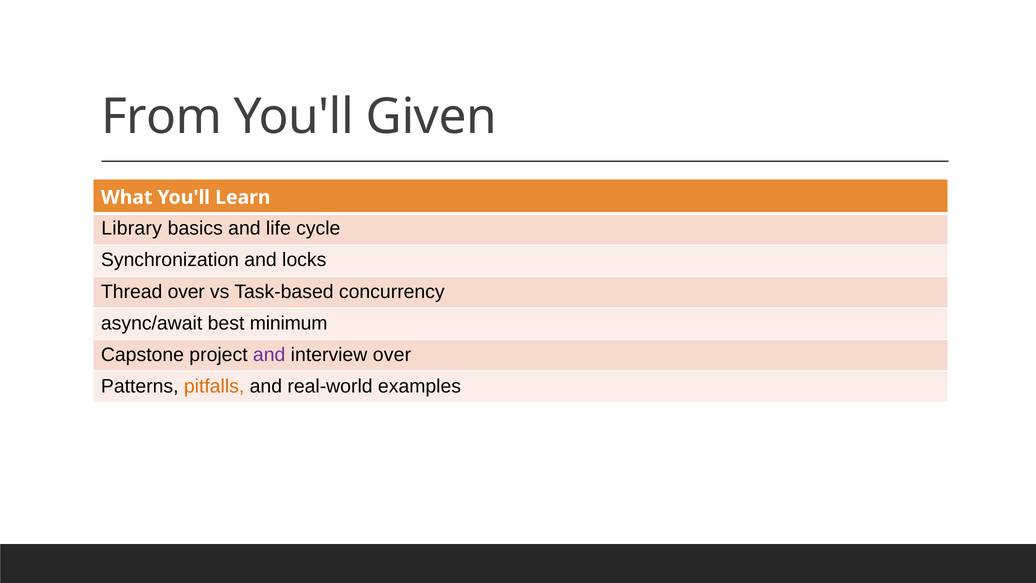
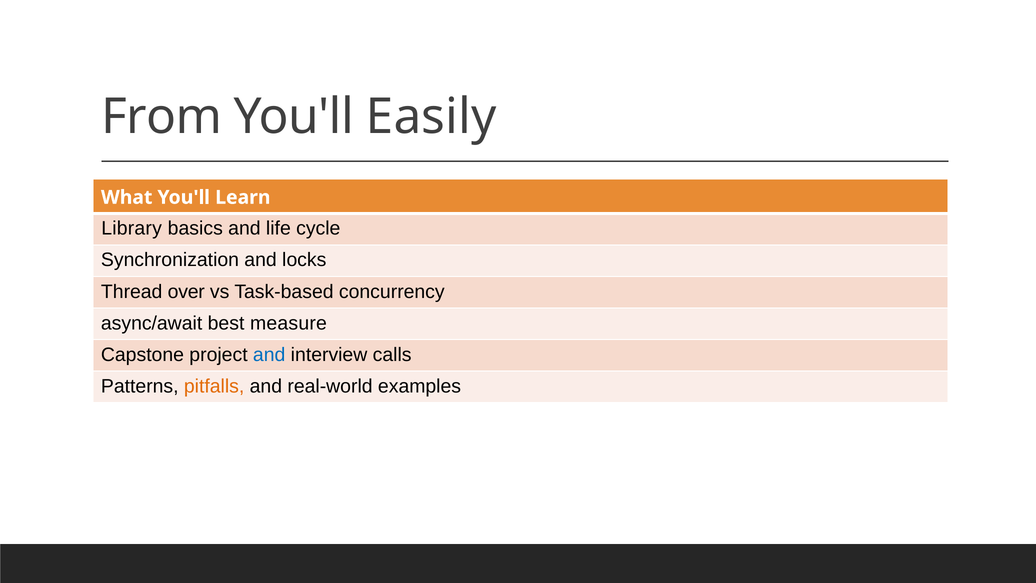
Given: Given -> Easily
minimum: minimum -> measure
and at (269, 354) colour: purple -> blue
interview over: over -> calls
